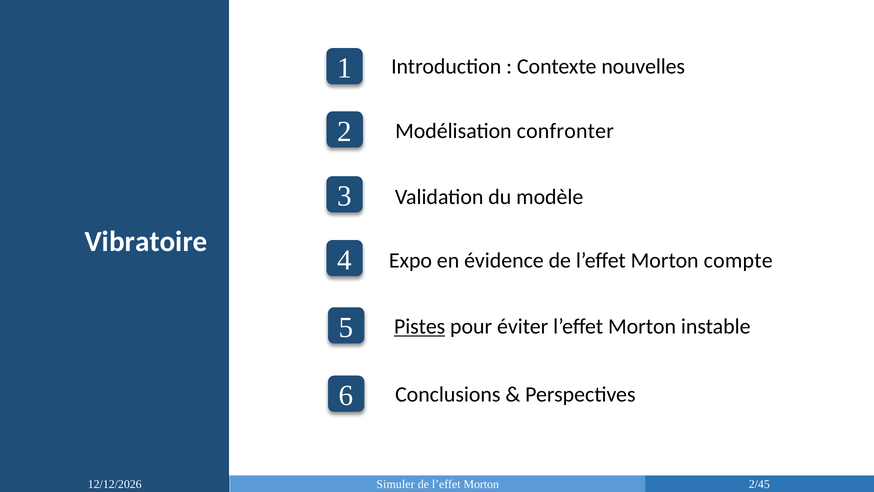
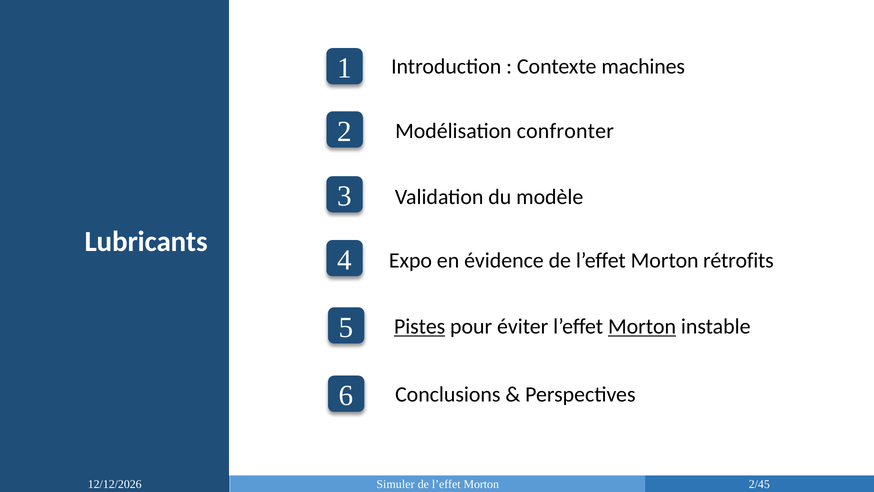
nouvelles: nouvelles -> machines
Vibratoire: Vibratoire -> Lubricants
compte: compte -> rétrofits
Morton at (642, 326) underline: none -> present
